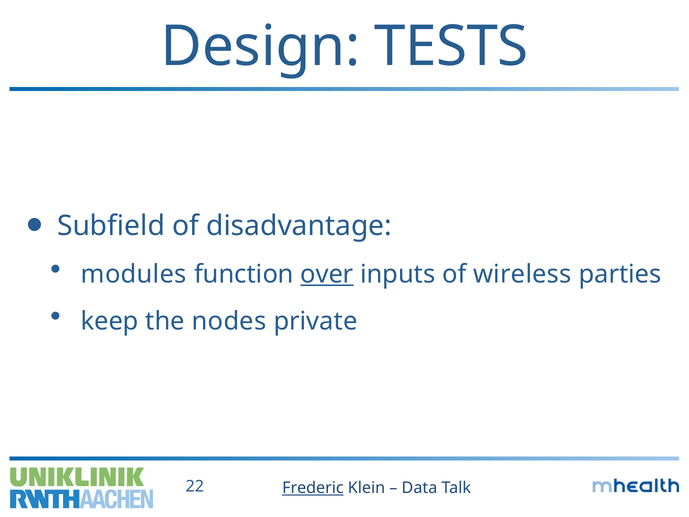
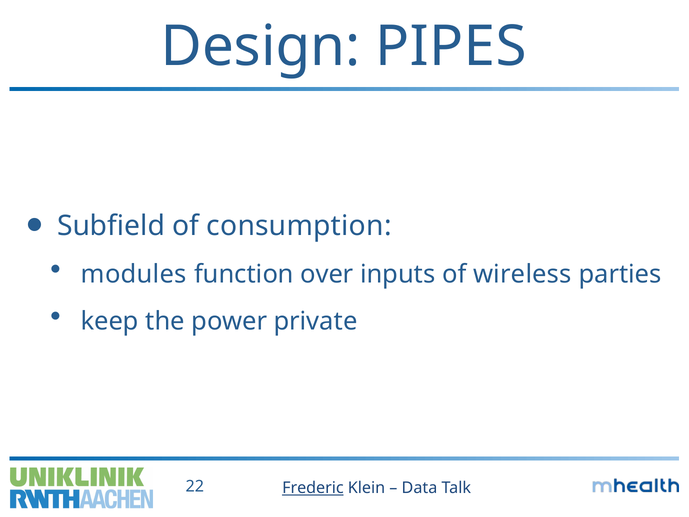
TESTS: TESTS -> PIPES
disadvantage: disadvantage -> consumption
over underline: present -> none
nodes: nodes -> power
